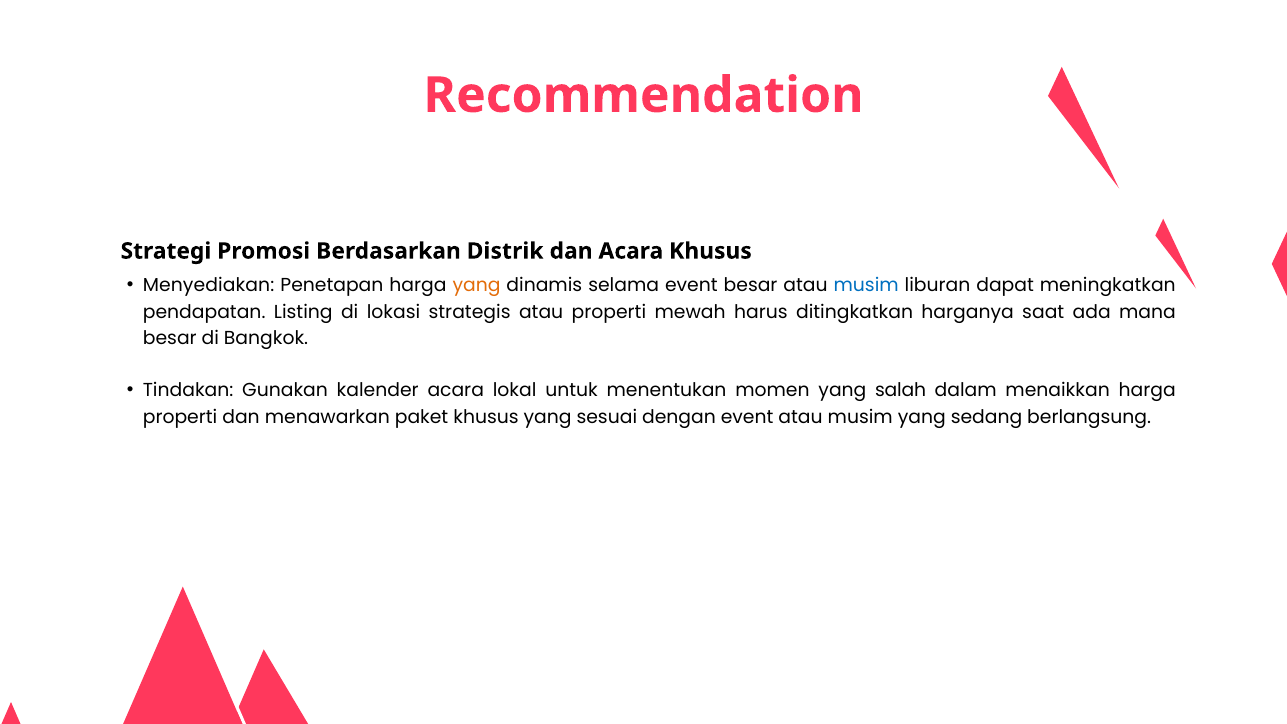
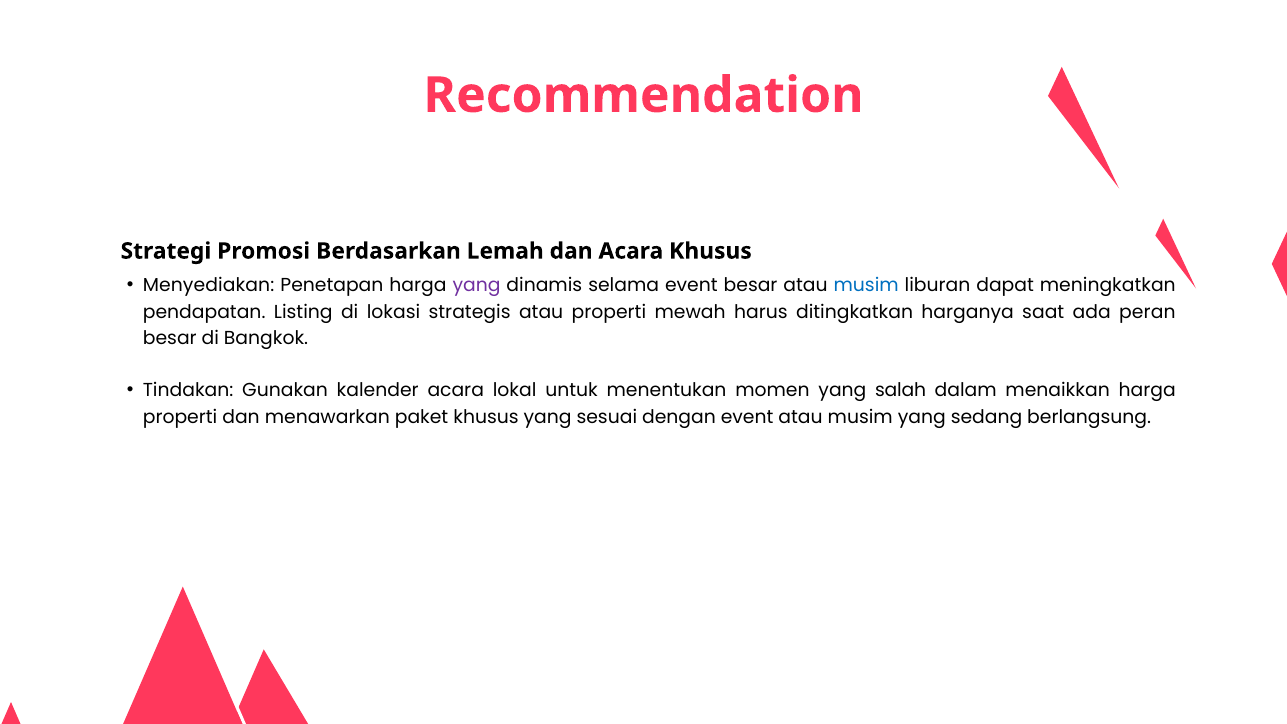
Distrik: Distrik -> Lemah
yang at (477, 286) colour: orange -> purple
mana: mana -> peran
